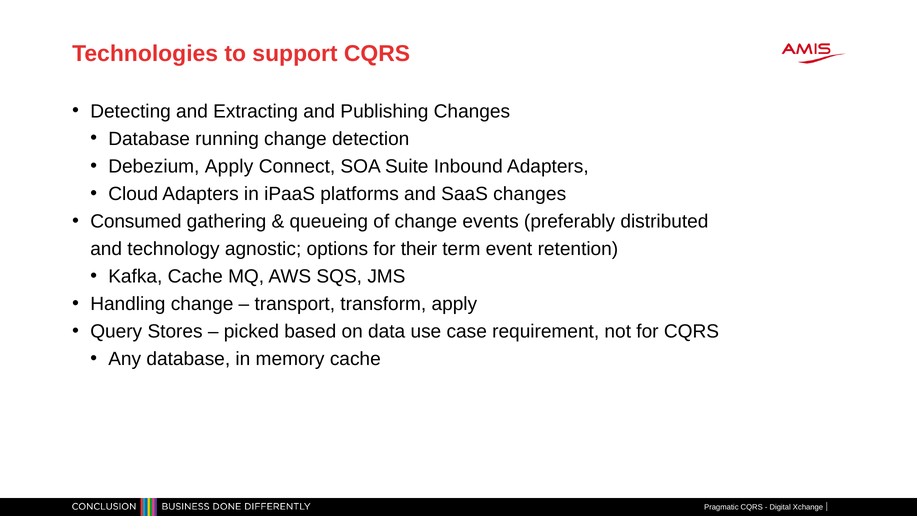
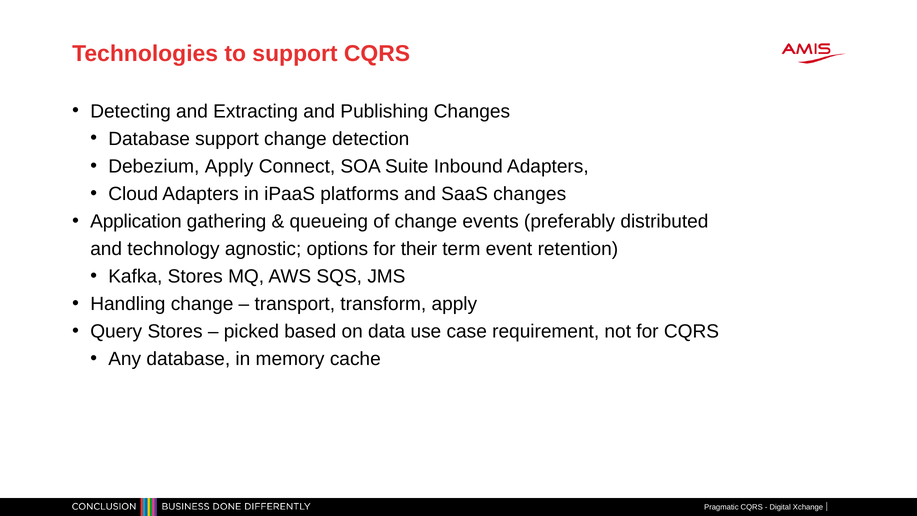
Database running: running -> support
Consumed: Consumed -> Application
Kafka Cache: Cache -> Stores
